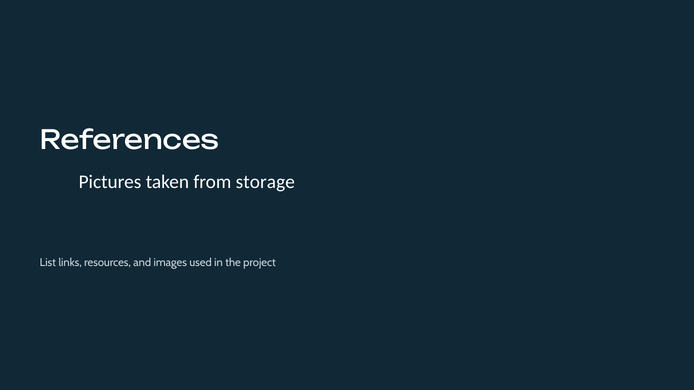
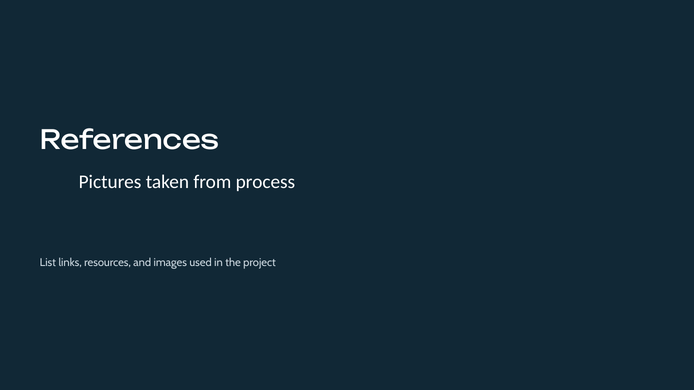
storage: storage -> process
